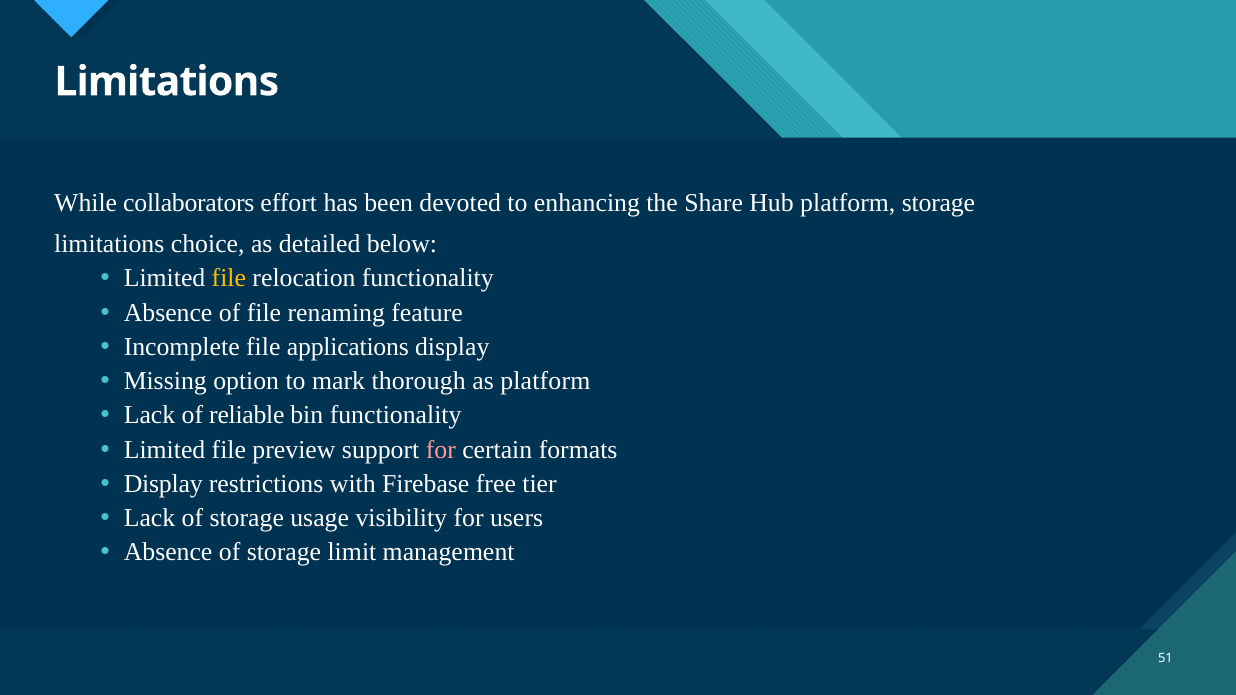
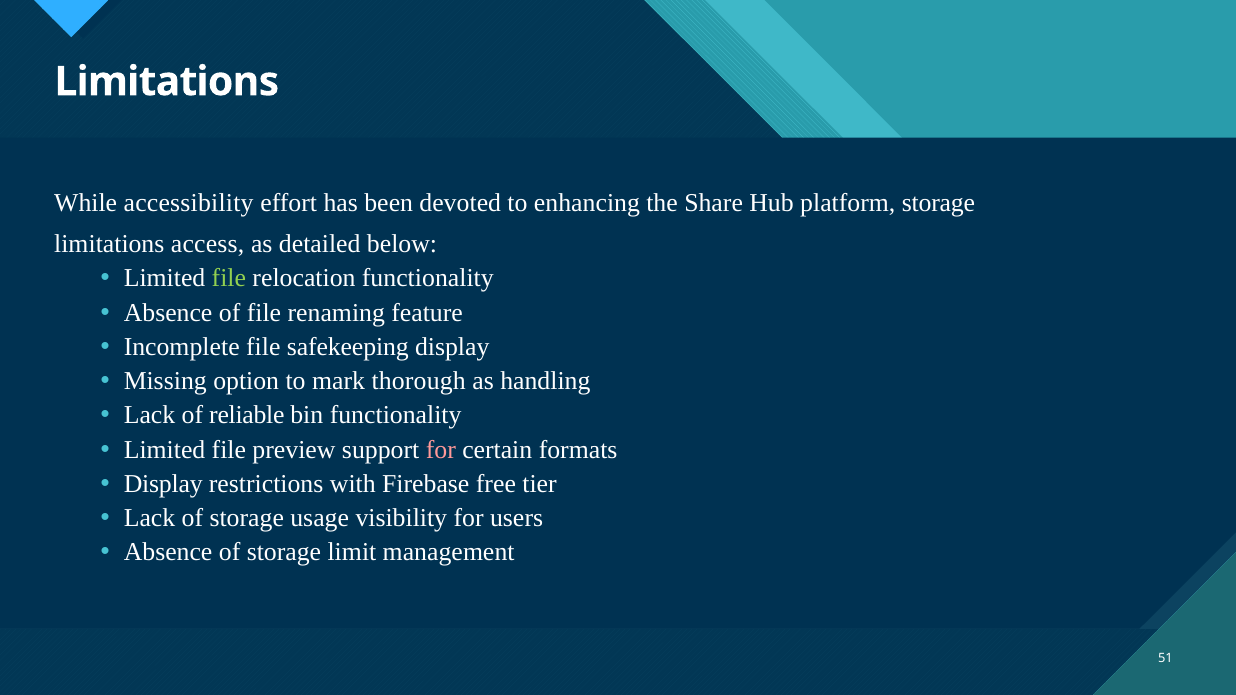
collaborators: collaborators -> accessibility
choice: choice -> access
file at (229, 278) colour: yellow -> light green
applications: applications -> safekeeping
as platform: platform -> handling
